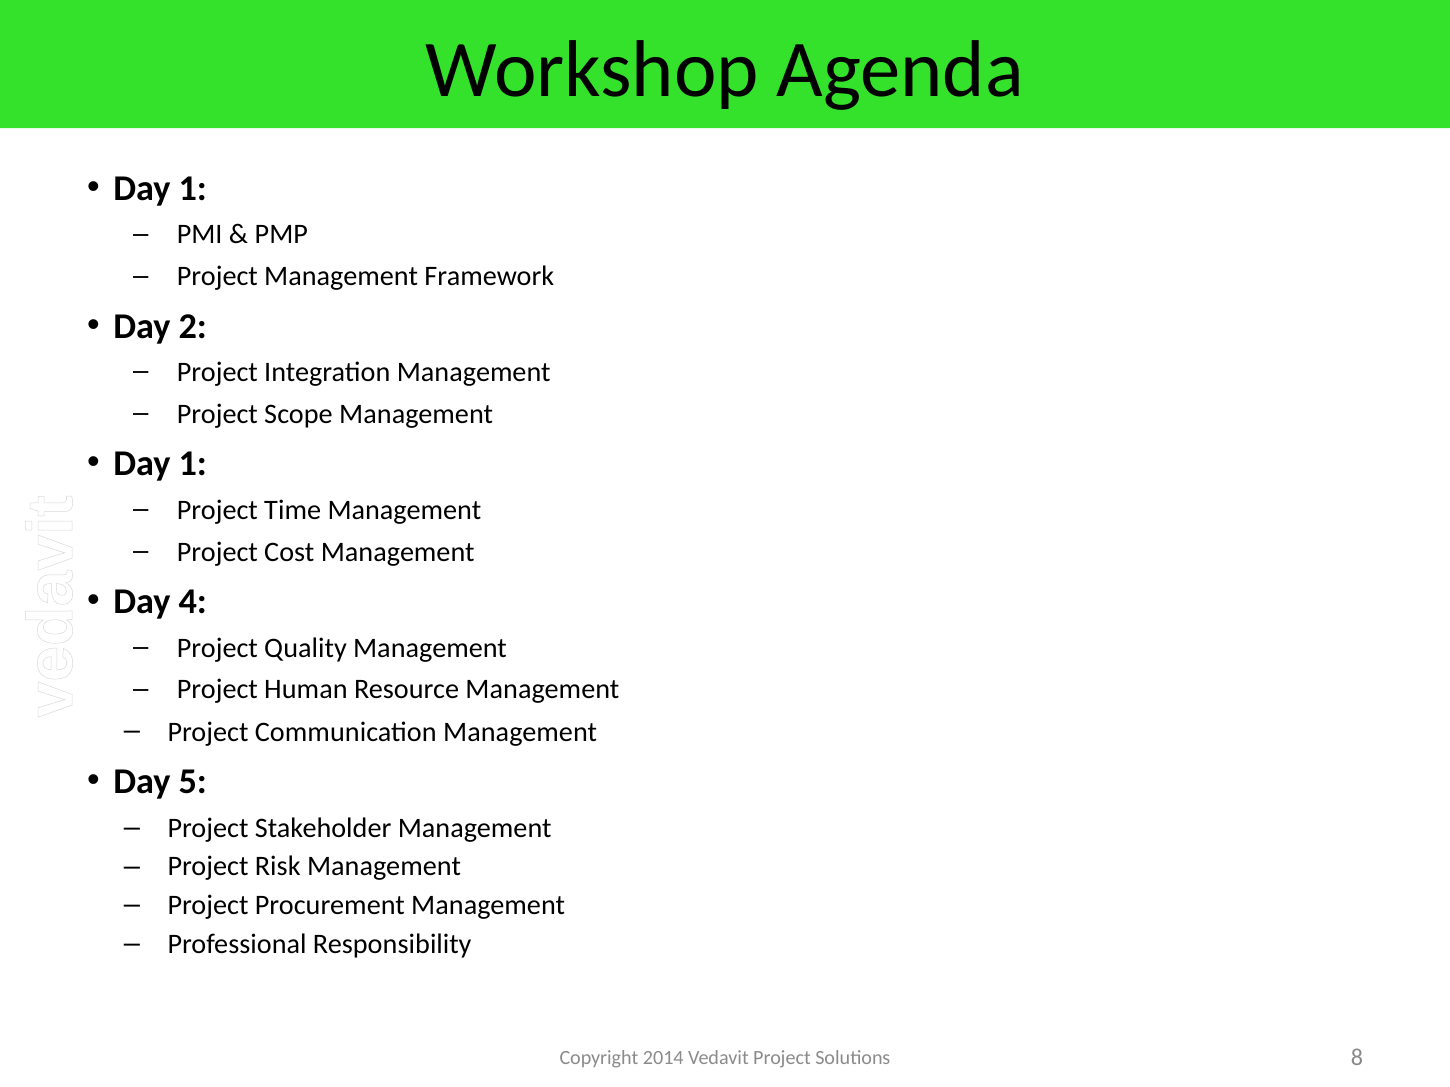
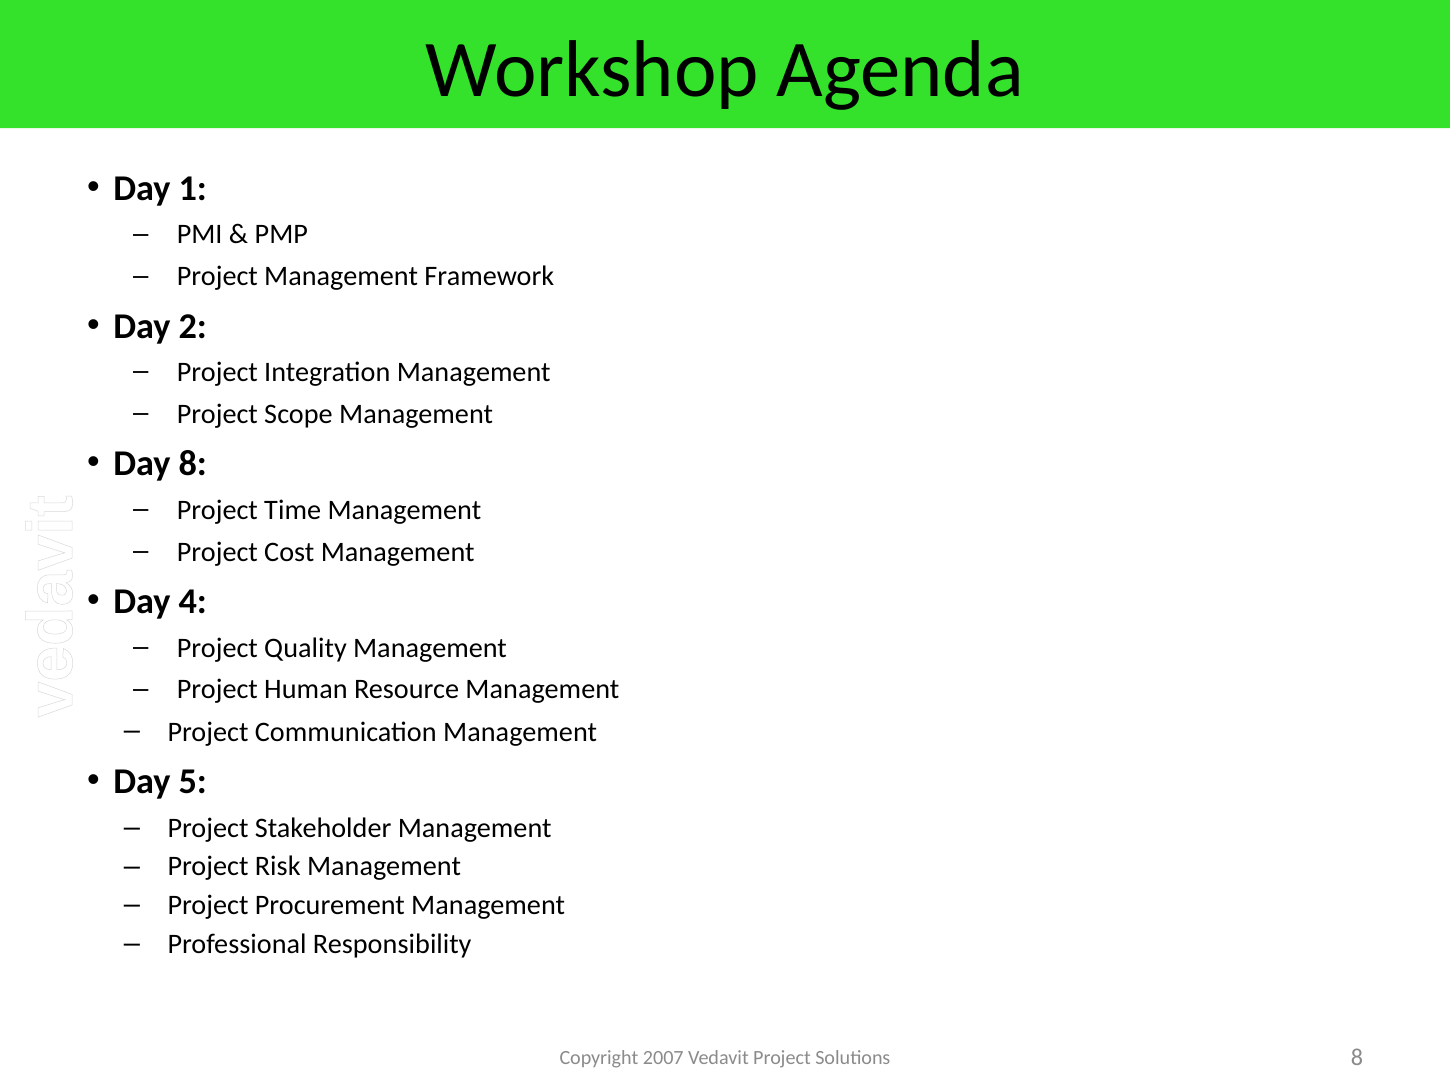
1 at (193, 464): 1 -> 8
2014: 2014 -> 2007
